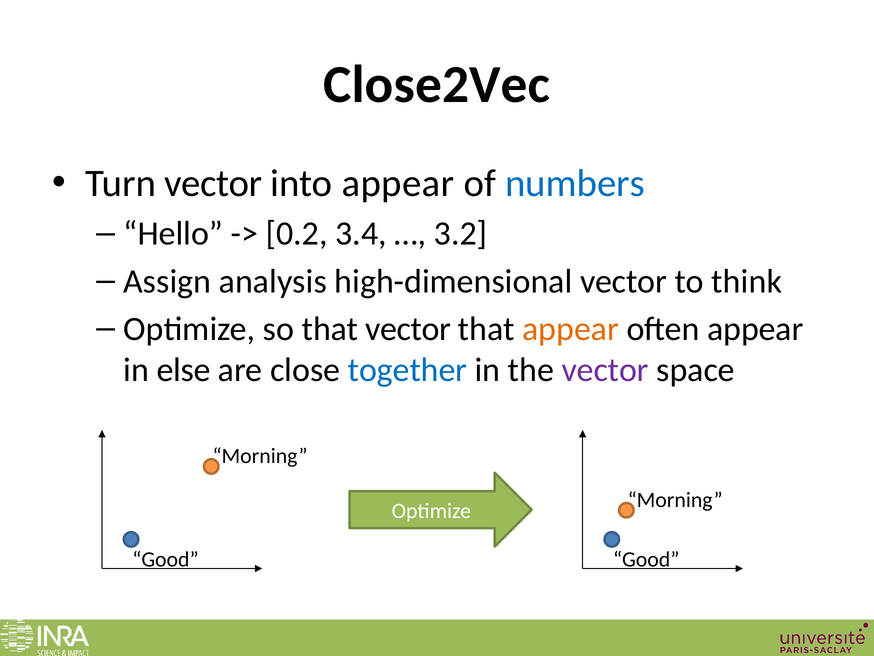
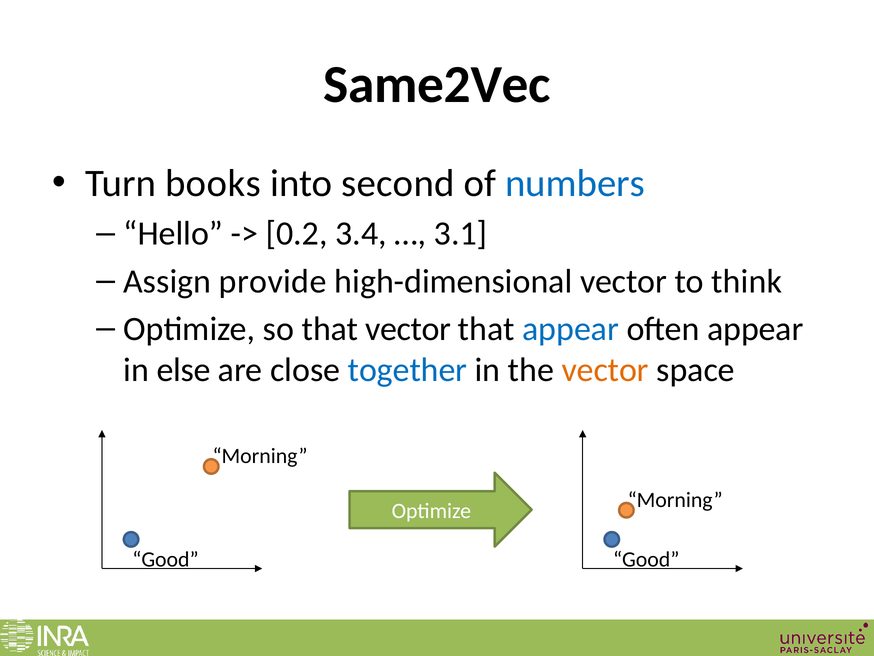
Close2Vec: Close2Vec -> Same2Vec
Turn vector: vector -> books
into appear: appear -> second
3.2: 3.2 -> 3.1
analysis: analysis -> provide
appear at (571, 329) colour: orange -> blue
vector at (605, 370) colour: purple -> orange
